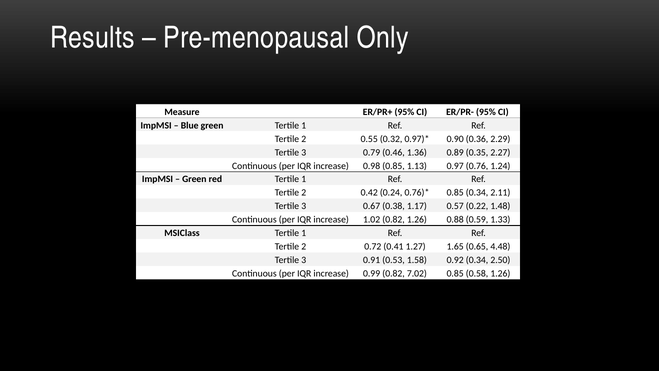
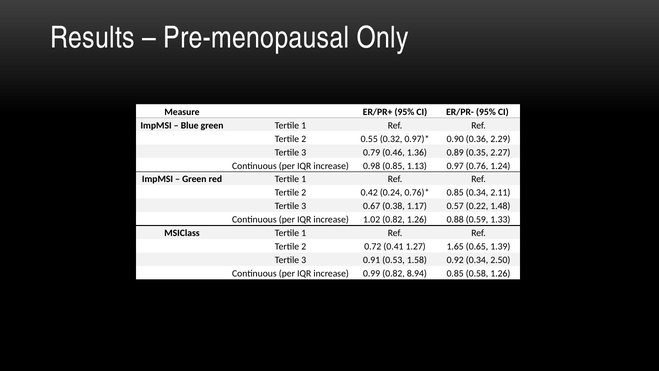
4.48: 4.48 -> 1.39
7.02: 7.02 -> 8.94
